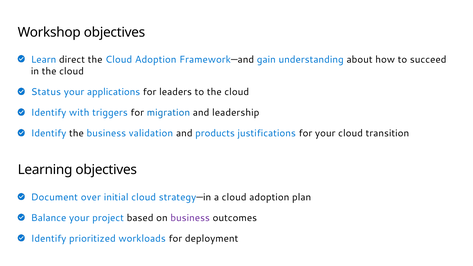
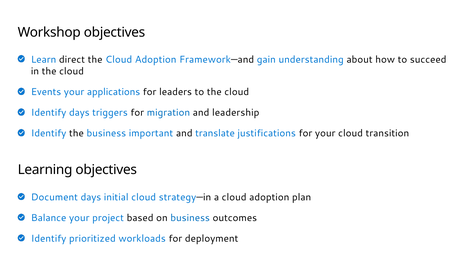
Status: Status -> Events
Identify with: with -> days
validation: validation -> important
products: products -> translate
Document over: over -> days
business at (190, 218) colour: purple -> blue
